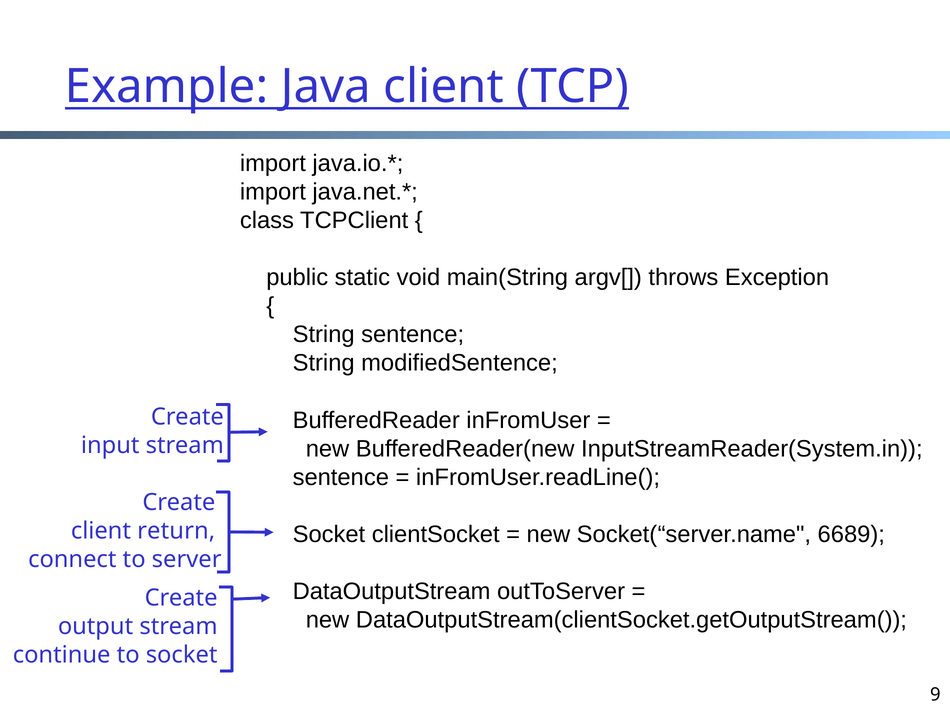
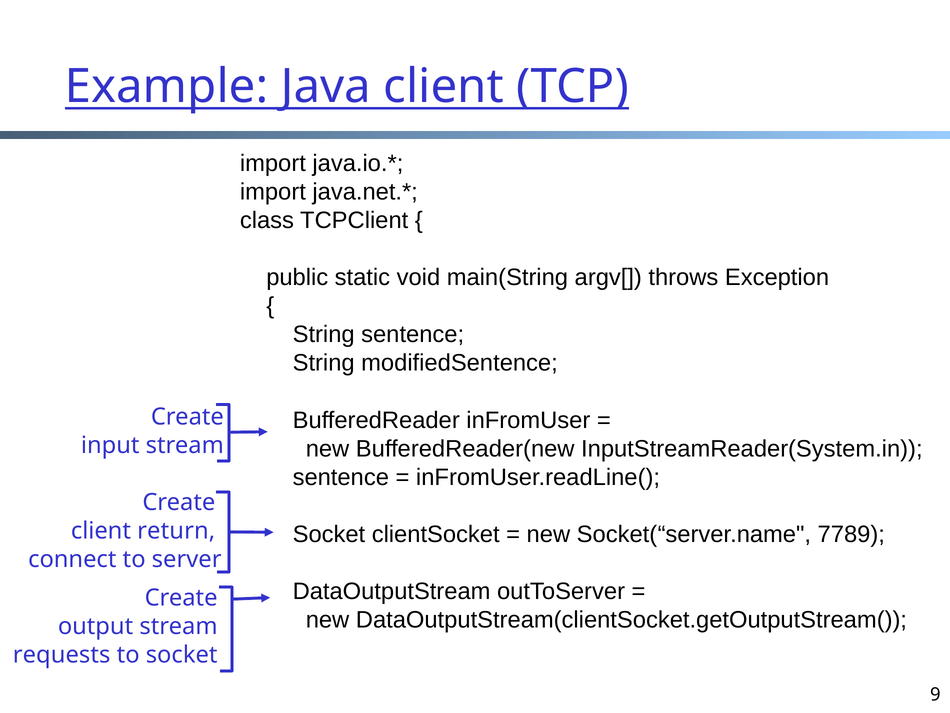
6689: 6689 -> 7789
continue: continue -> requests
